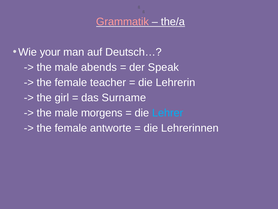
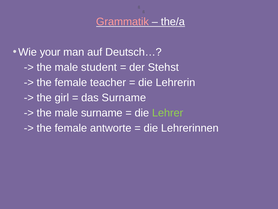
abends: abends -> student
Speak: Speak -> Stehst
male morgens: morgens -> surname
Lehrer colour: light blue -> light green
